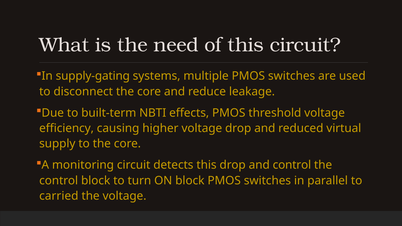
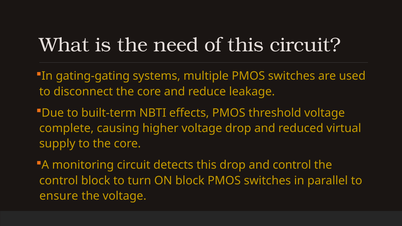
supply-gating: supply-gating -> gating-gating
efficiency: efficiency -> complete
carried: carried -> ensure
